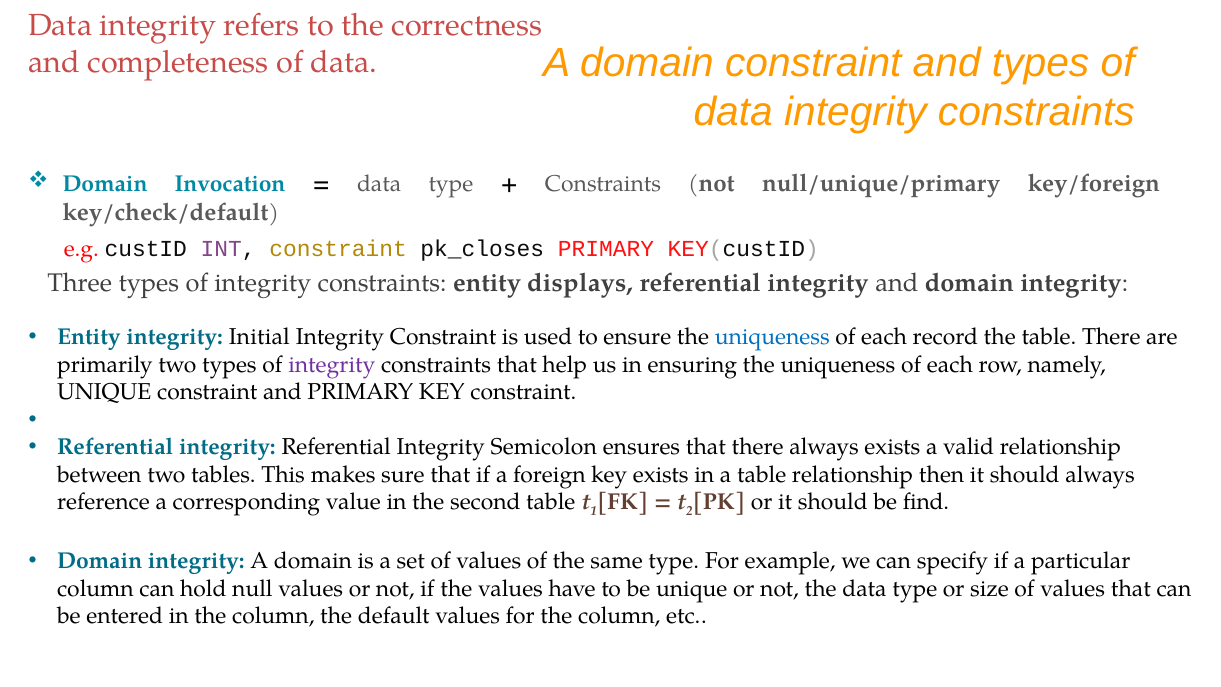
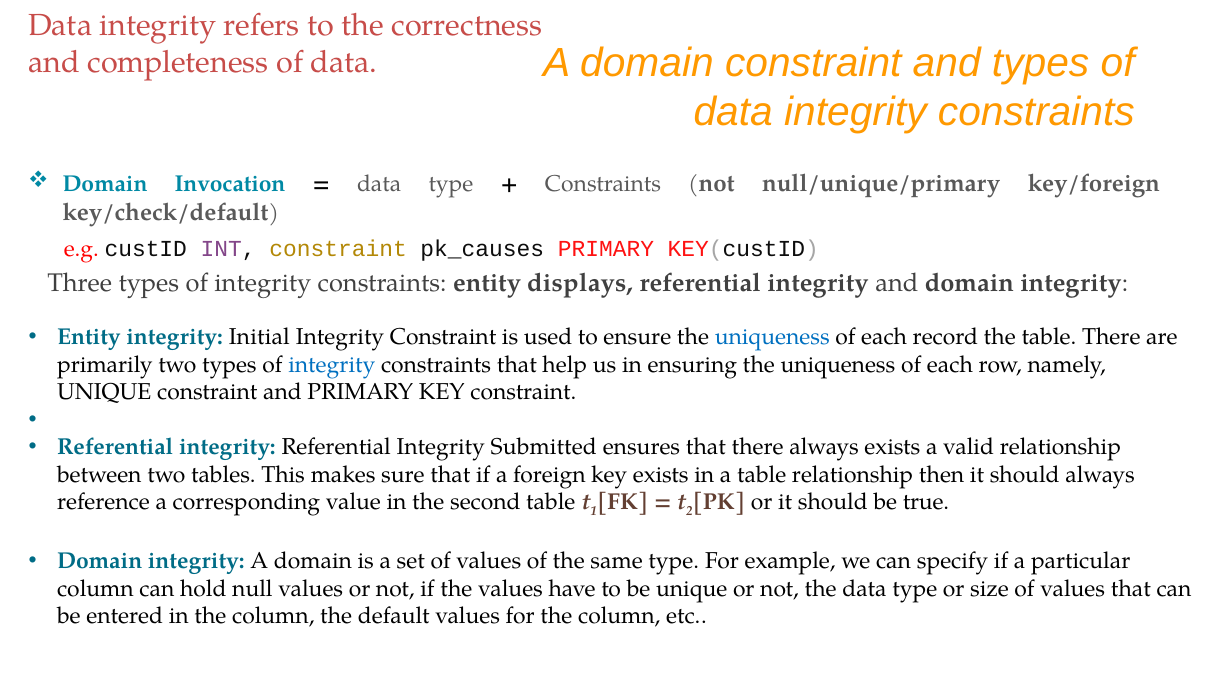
pk_closes: pk_closes -> pk_causes
integrity at (332, 365) colour: purple -> blue
Semicolon: Semicolon -> Submitted
find: find -> true
